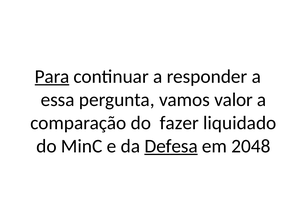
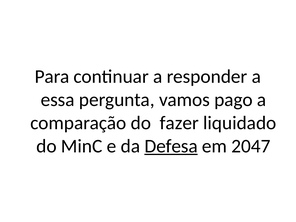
Para underline: present -> none
valor: valor -> pago
2048: 2048 -> 2047
